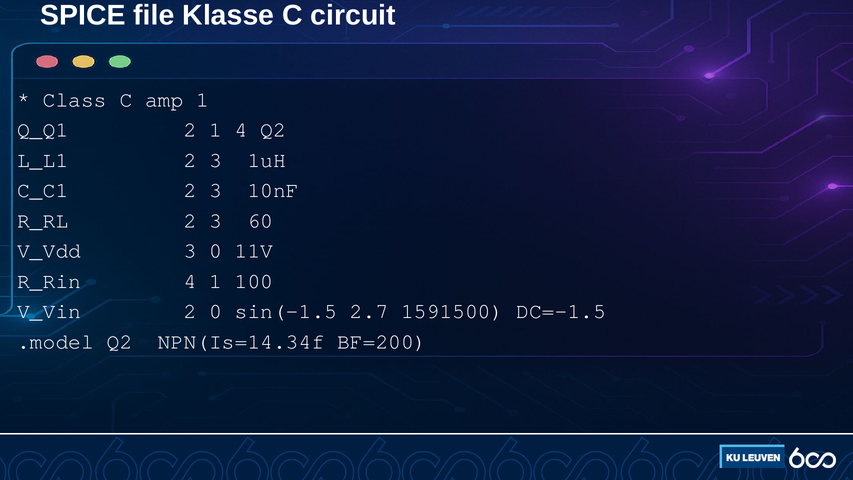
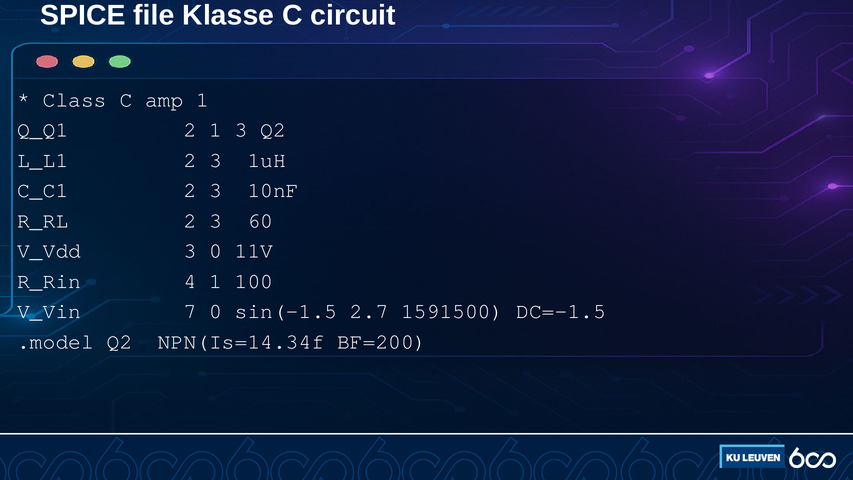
1 4: 4 -> 3
V_Vin 2: 2 -> 7
